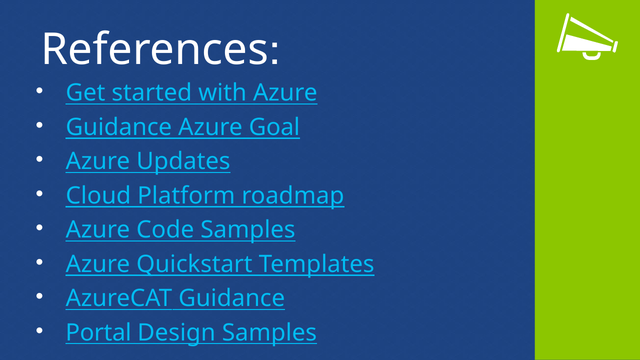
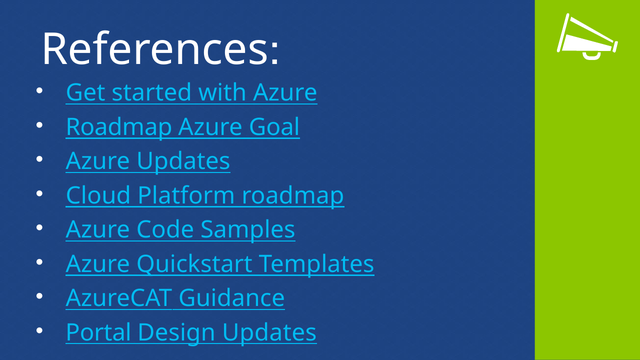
Guidance at (119, 127): Guidance -> Roadmap
Design Samples: Samples -> Updates
